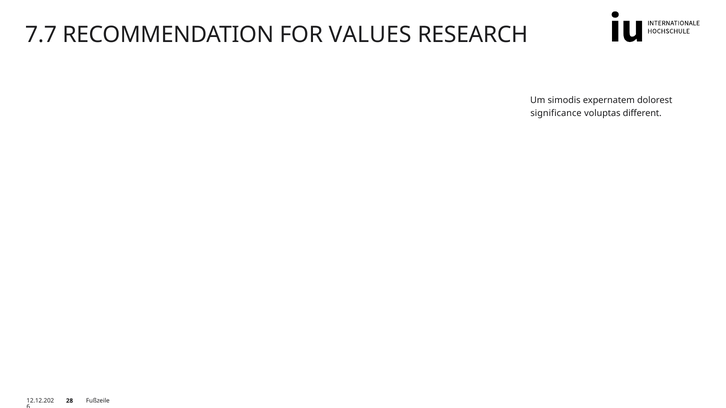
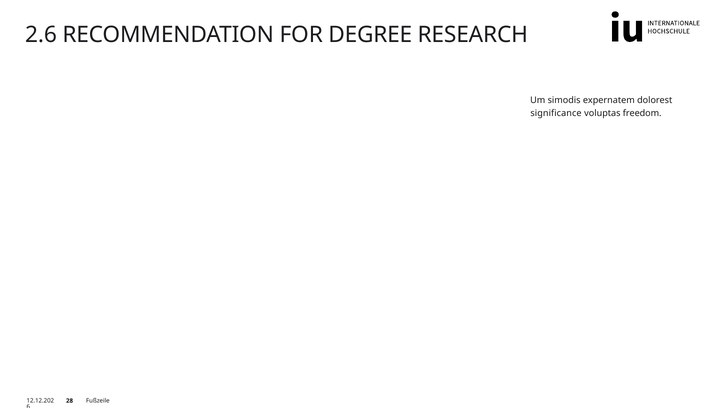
7.7: 7.7 -> 2.6
VALUES: VALUES -> DEGREE
different: different -> freedom
